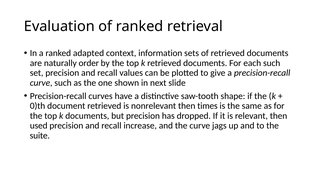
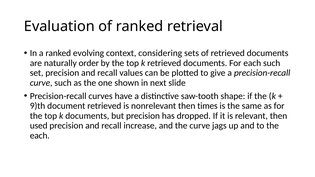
adapted: adapted -> evolving
information: information -> considering
0)th: 0)th -> 9)th
suite at (40, 136): suite -> each
